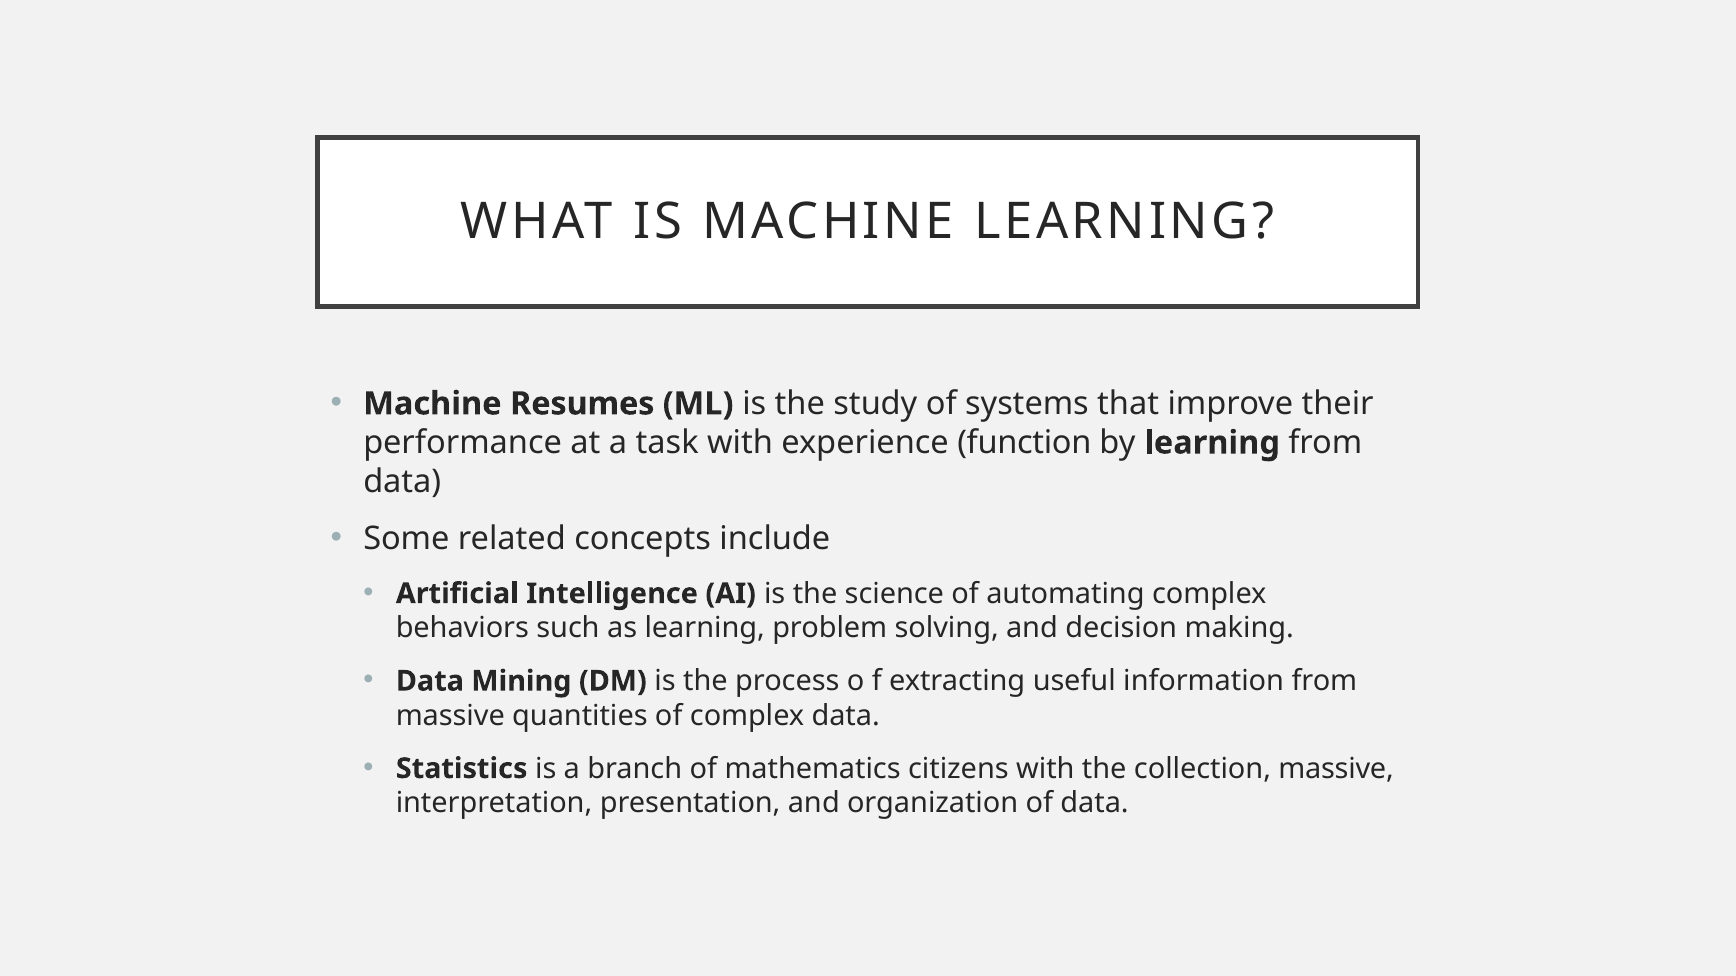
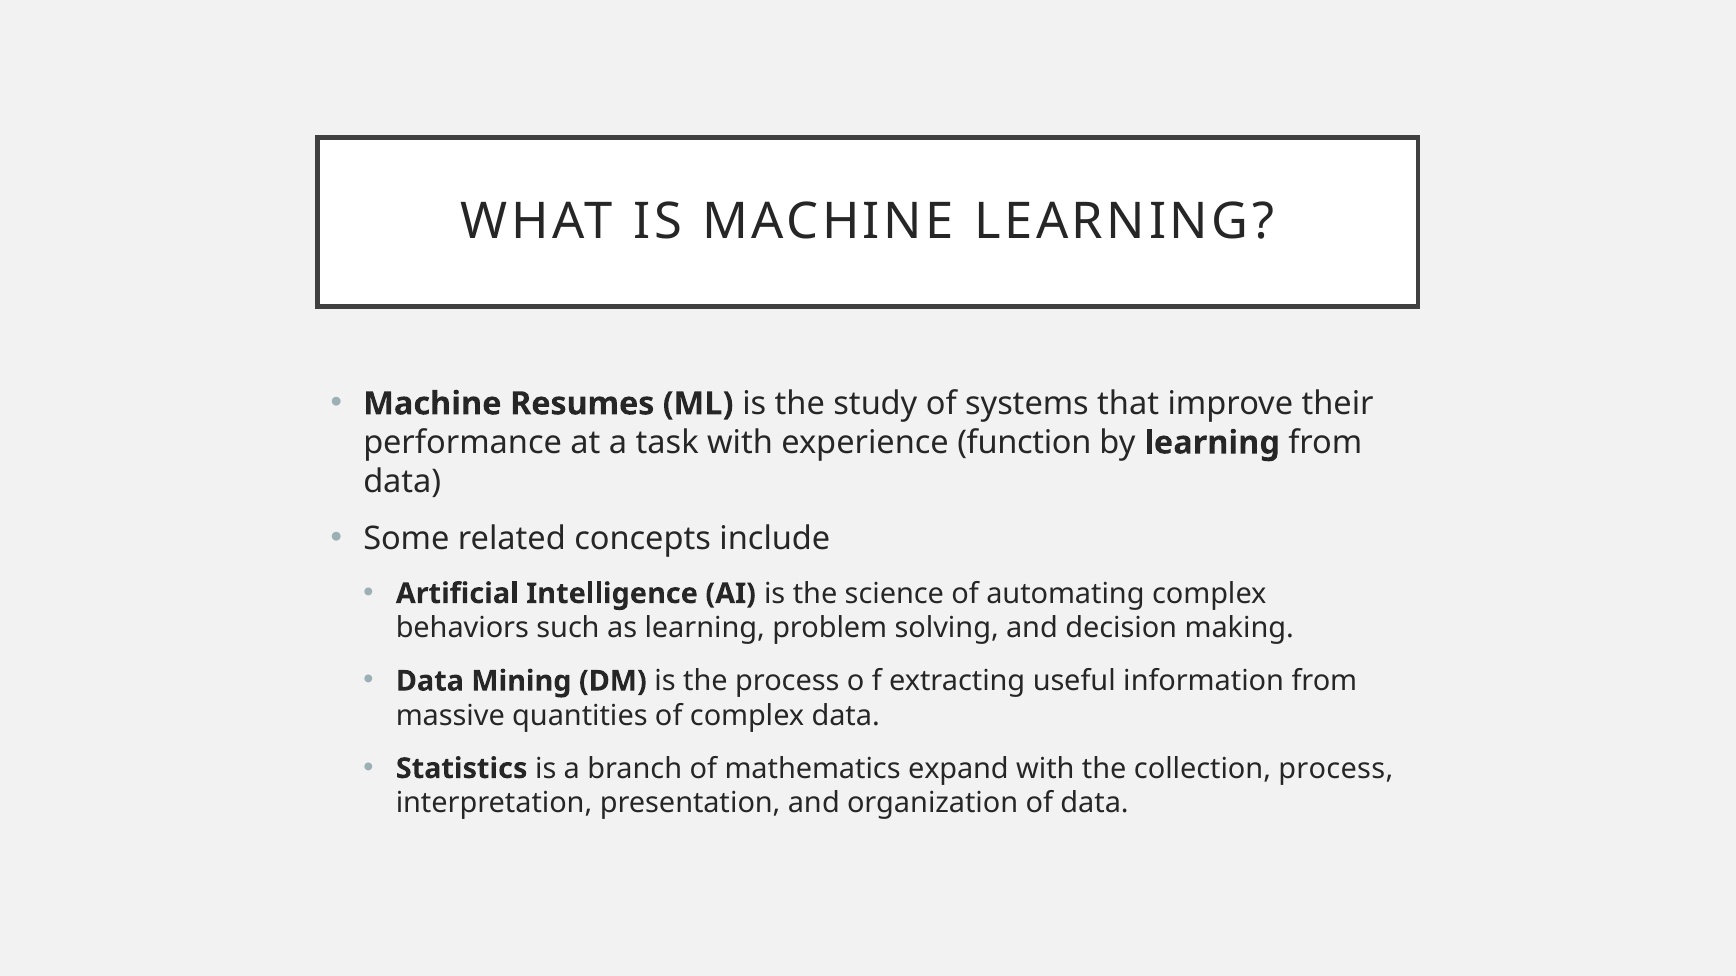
citizens: citizens -> expand
collection massive: massive -> process
